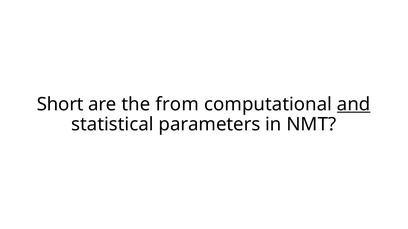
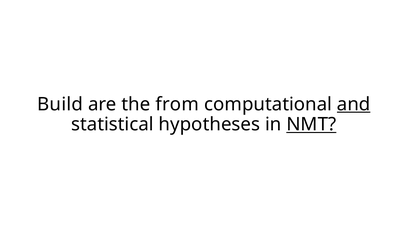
Short: Short -> Build
parameters: parameters -> hypotheses
NMT underline: none -> present
